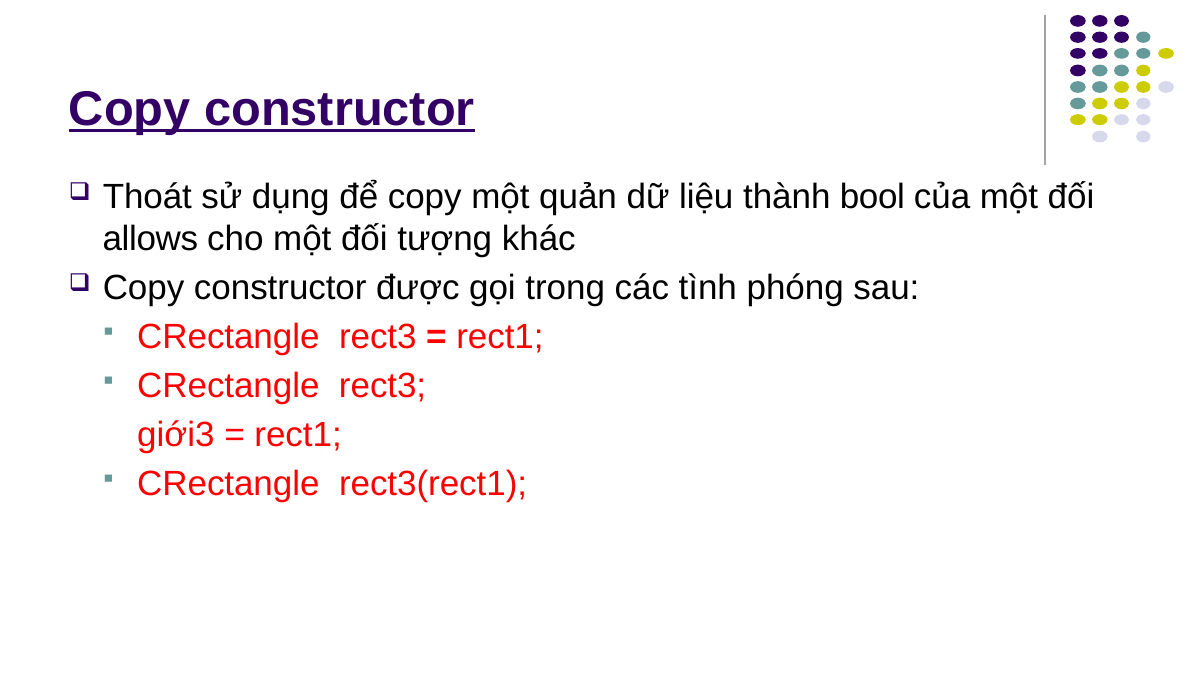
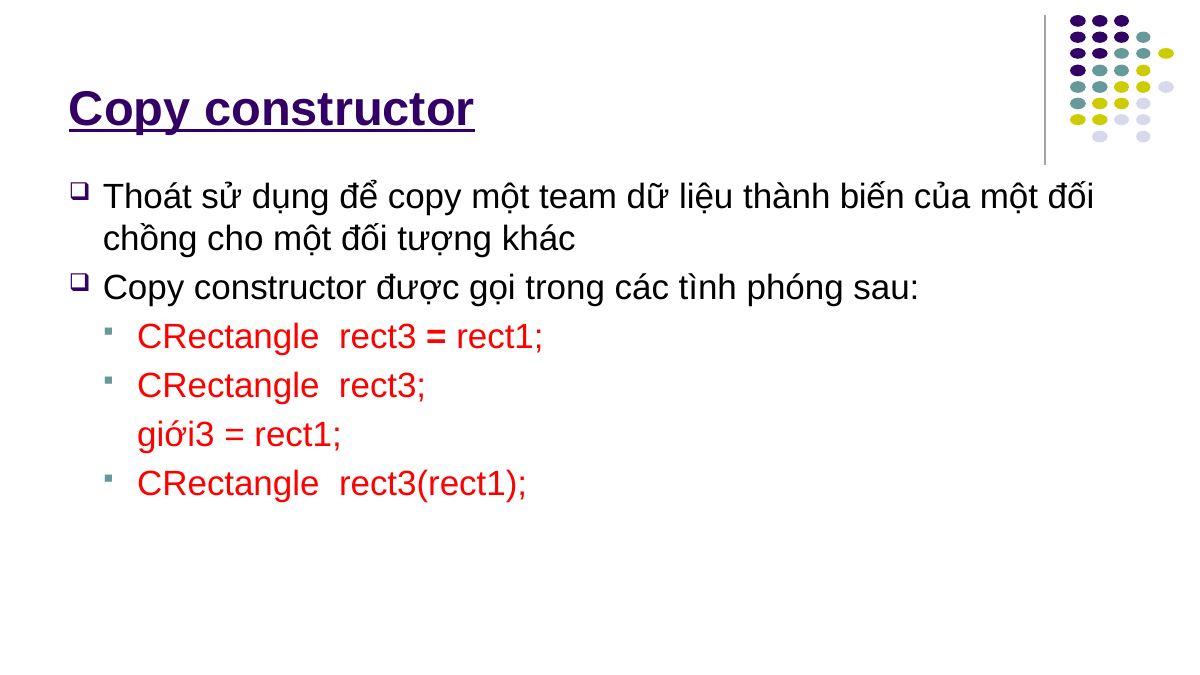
quản: quản -> team
bool: bool -> biến
allows: allows -> chồng
